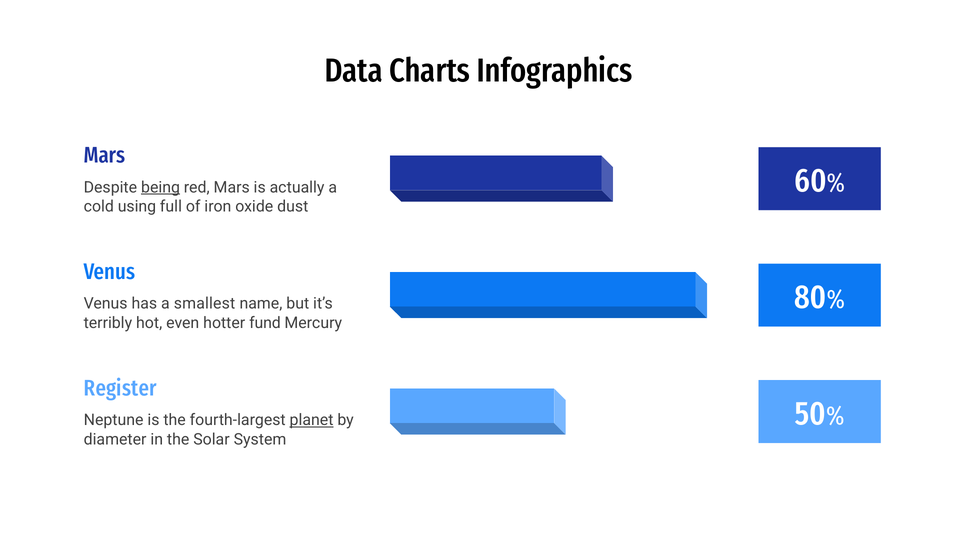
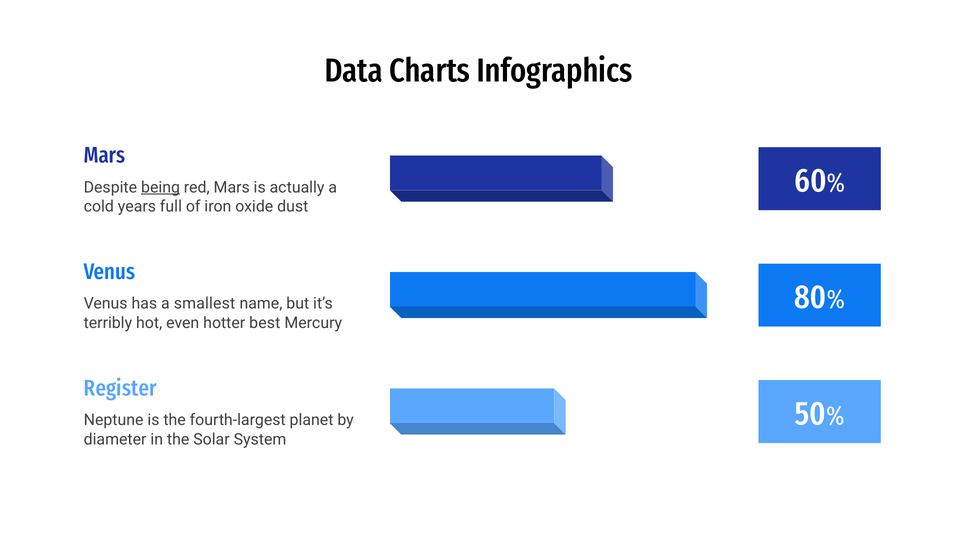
using: using -> years
fund: fund -> best
planet underline: present -> none
